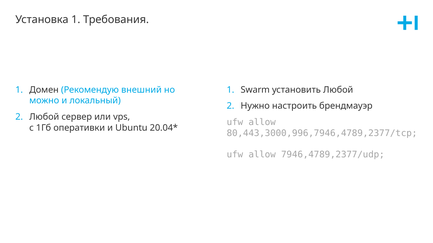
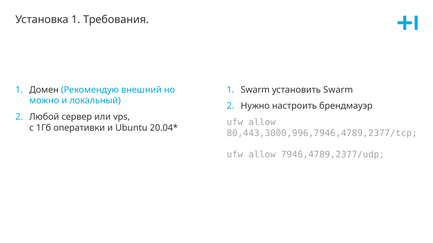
установить Любой: Любой -> Swarm
